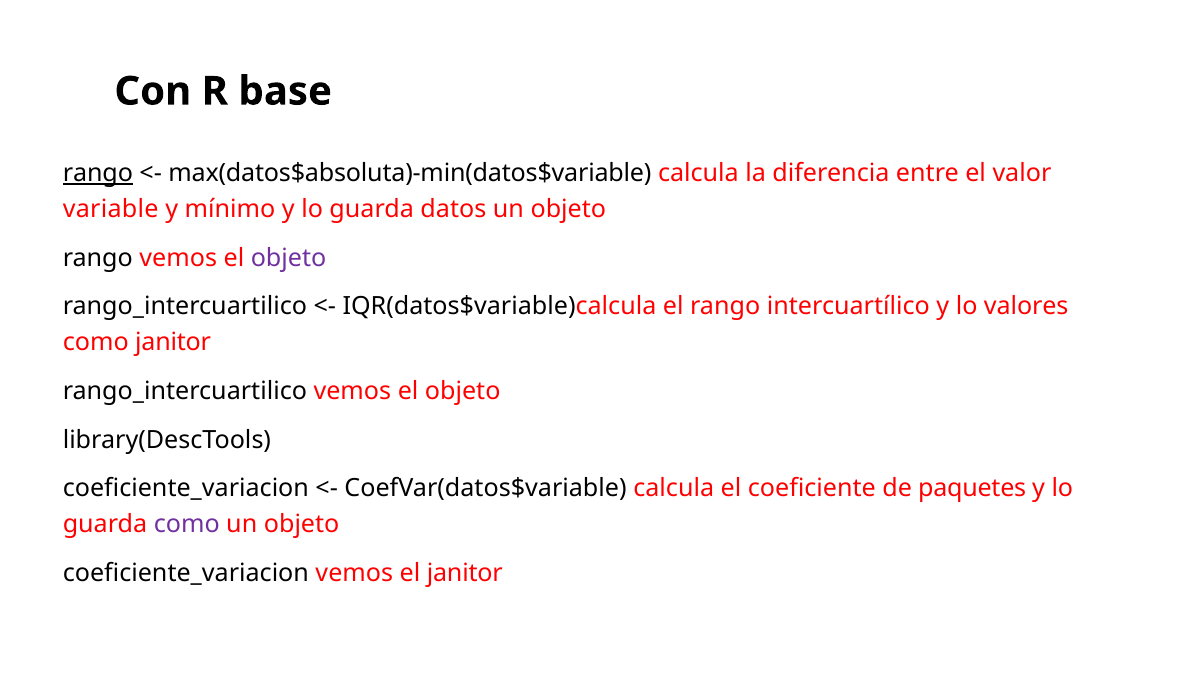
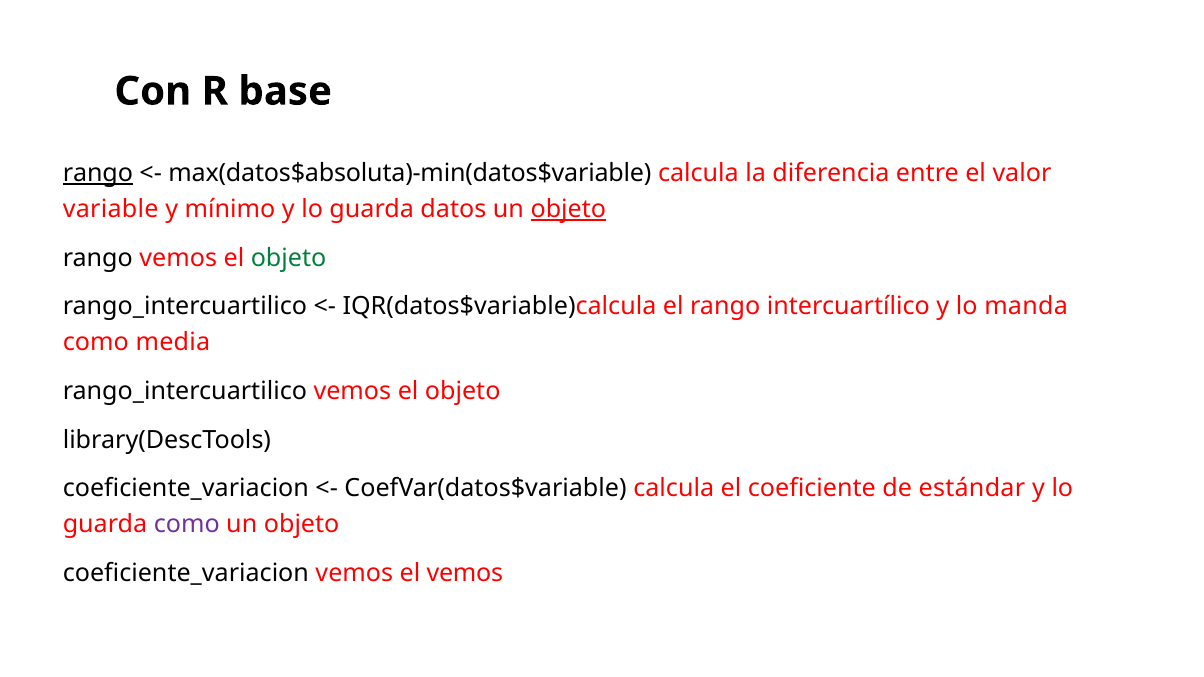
objeto at (568, 209) underline: none -> present
objeto at (289, 258) colour: purple -> green
valores: valores -> manda
como janitor: janitor -> media
paquetes: paquetes -> estándar
el janitor: janitor -> vemos
